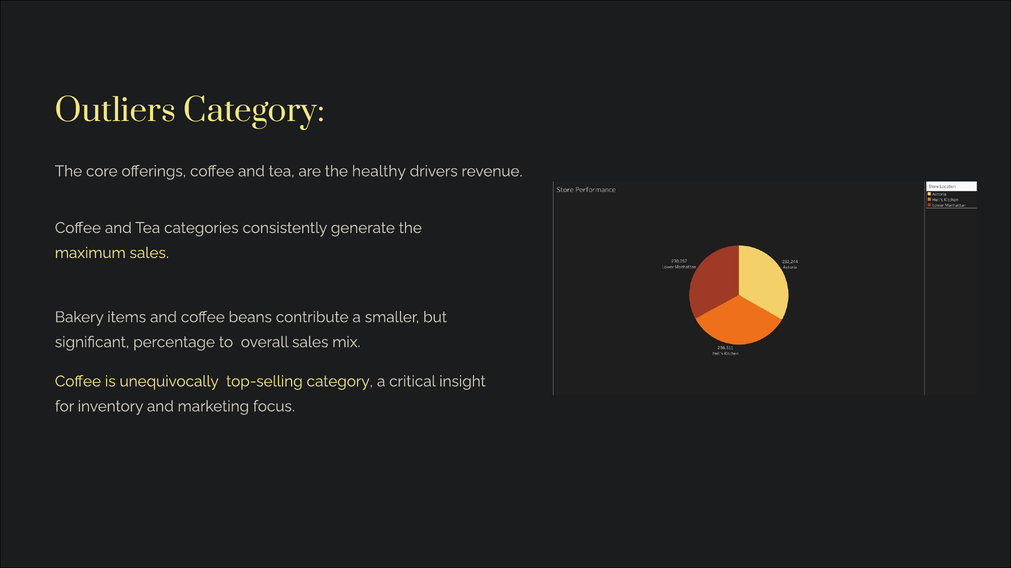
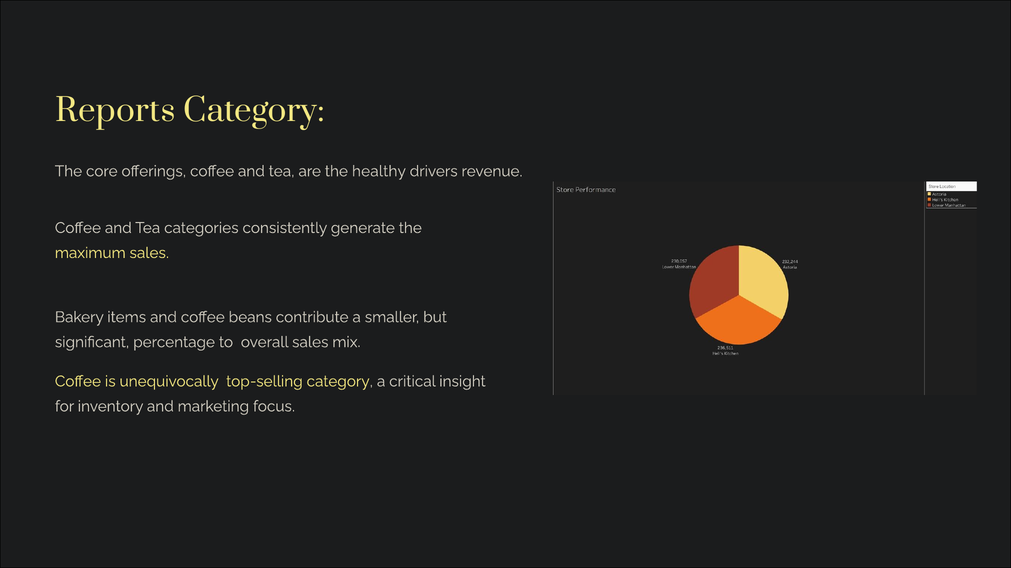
Outliers: Outliers -> Reports
